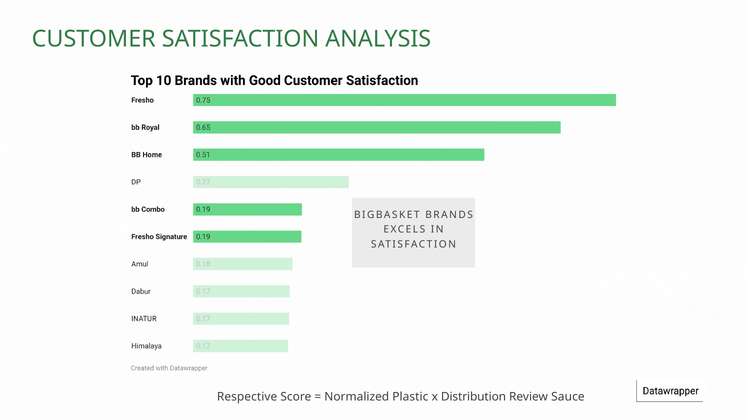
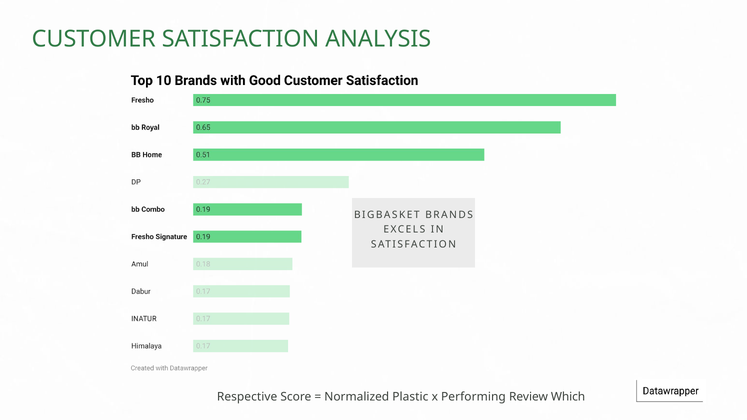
Distribution: Distribution -> Performing
Sauce: Sauce -> Which
